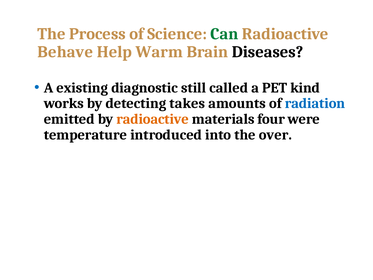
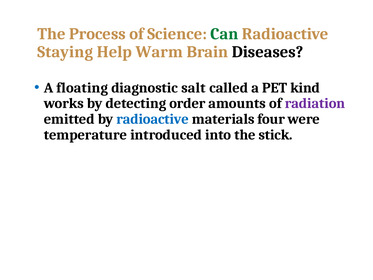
Behave: Behave -> Staying
existing: existing -> floating
still: still -> salt
takes: takes -> order
radiation colour: blue -> purple
radioactive at (153, 119) colour: orange -> blue
over: over -> stick
